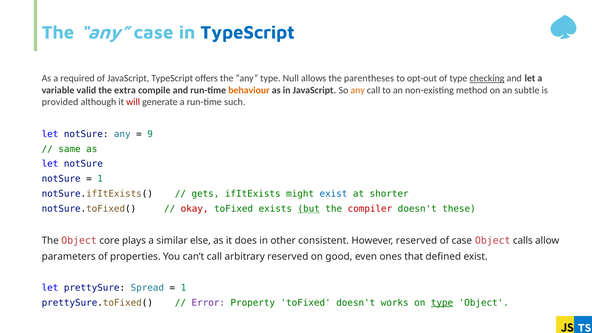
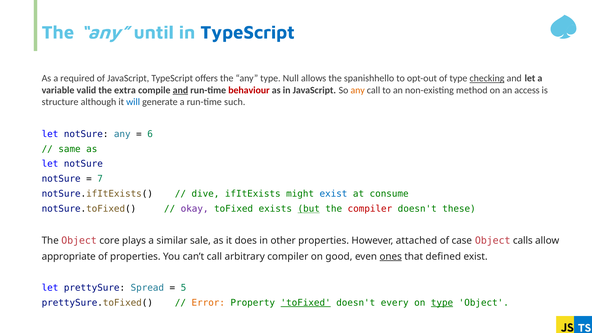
any case: case -> until
parentheses: parentheses -> spanishhello
and at (180, 90) underline: none -> present
behaviour colour: orange -> red
subtle: subtle -> access
provided: provided -> structure
will colour: red -> blue
9: 9 -> 6
1 at (100, 179): 1 -> 7
gets: gets -> dive
shorter: shorter -> consume
okay colour: red -> purple
else: else -> sale
other consistent: consistent -> properties
However reserved: reserved -> attached
parameters: parameters -> appropriate
arbitrary reserved: reserved -> compiler
ones underline: none -> present
1 at (183, 288): 1 -> 5
Error colour: purple -> orange
toFixed at (306, 303) underline: none -> present
works: works -> every
